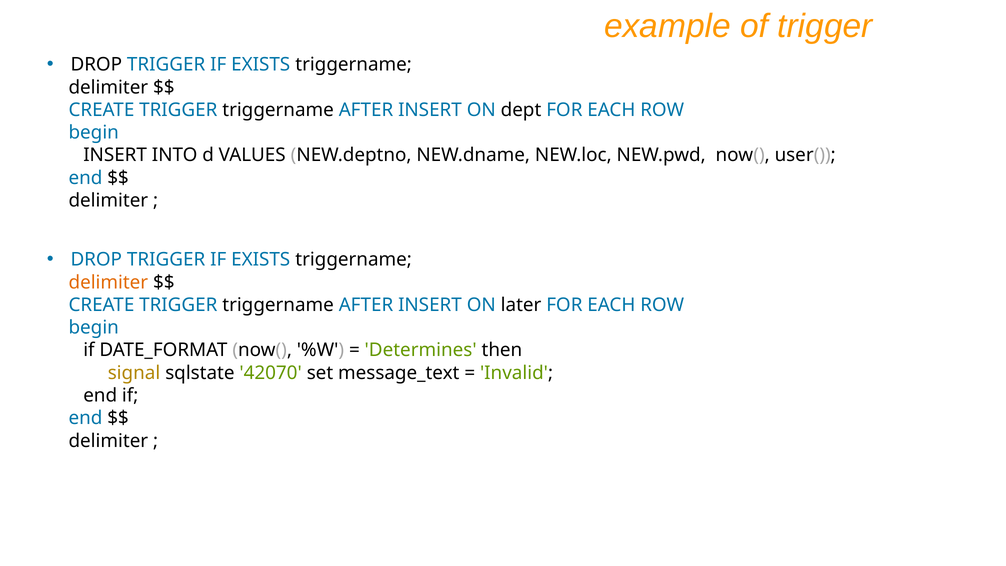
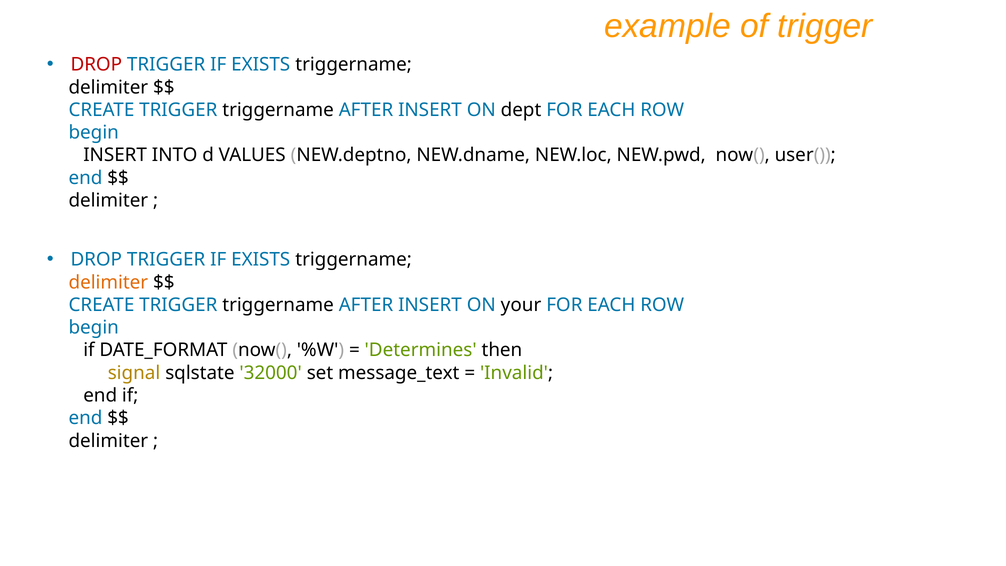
DROP at (96, 65) colour: black -> red
later: later -> your
42070: 42070 -> 32000
